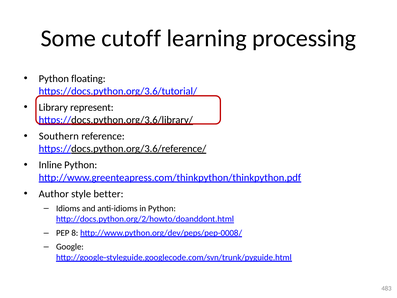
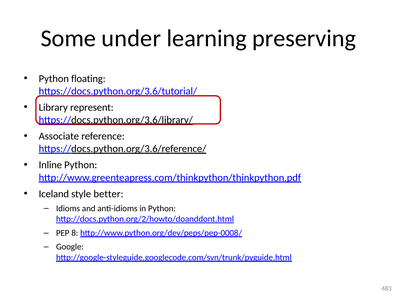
cutoff: cutoff -> under
processing: processing -> preserving
Southern: Southern -> Associate
Author: Author -> Iceland
